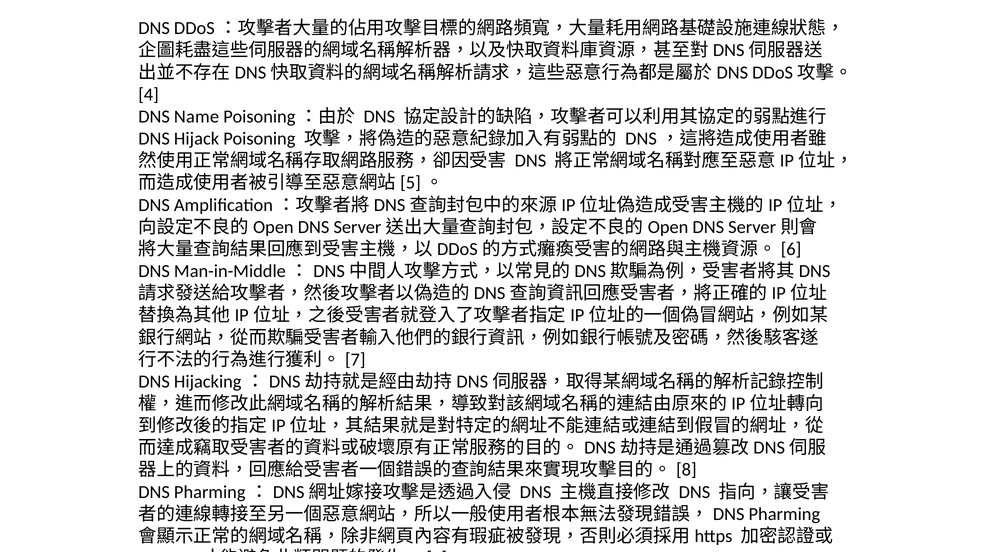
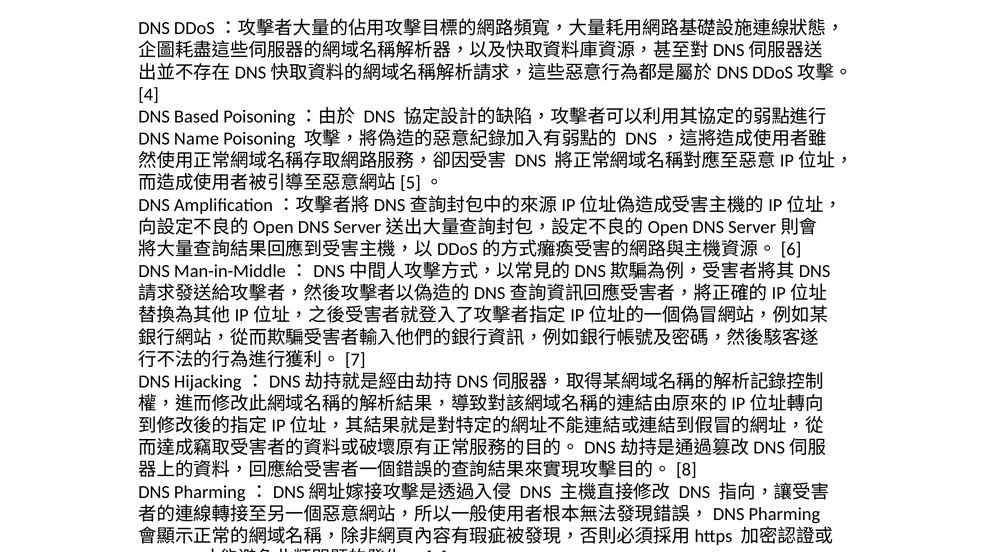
Name at (197, 117): Name -> Based
Hijack: Hijack -> Name
